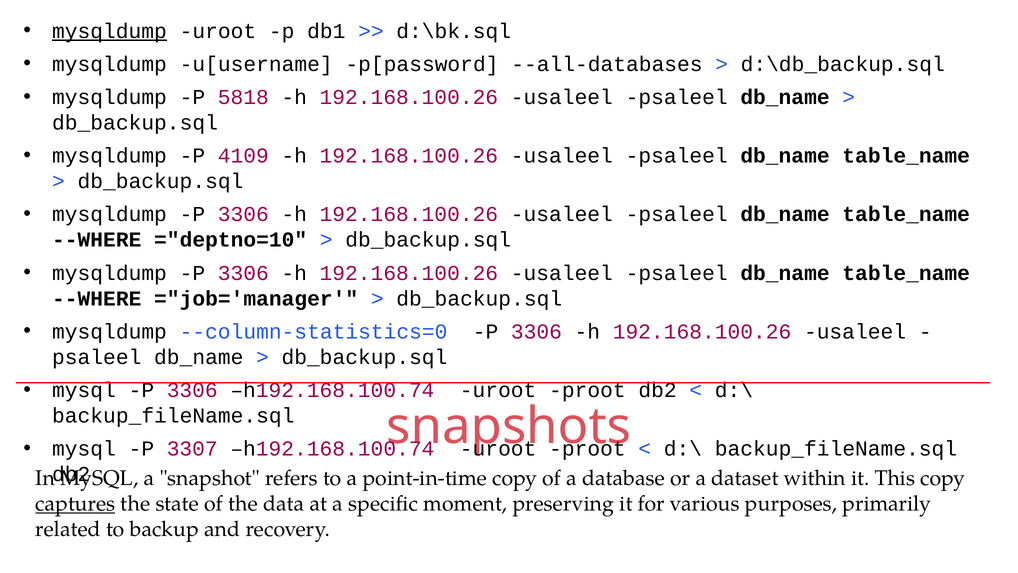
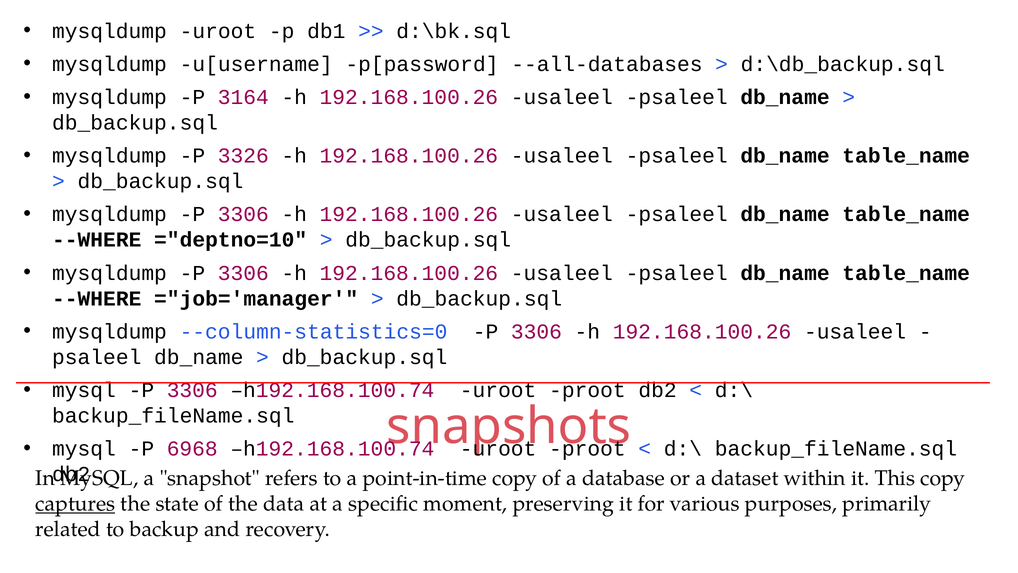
mysqldump at (109, 31) underline: present -> none
5818: 5818 -> 3164
4109: 4109 -> 3326
3307: 3307 -> 6968
